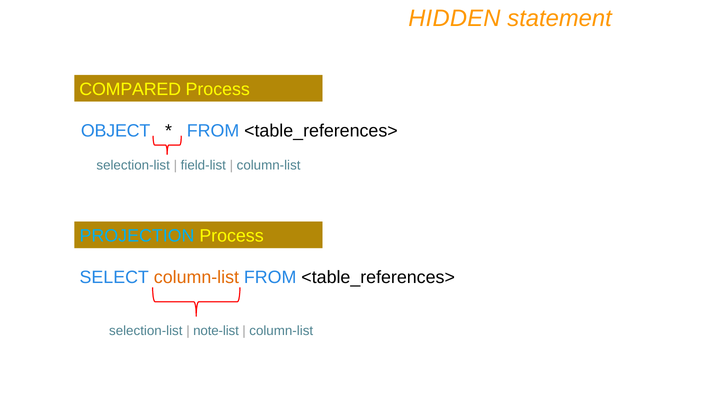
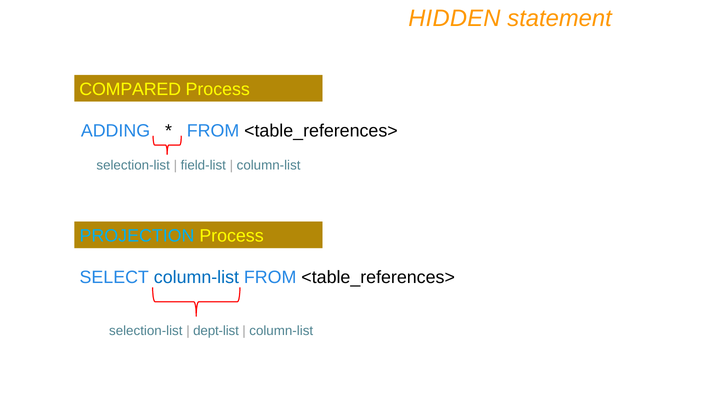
OBJECT: OBJECT -> ADDING
column-list at (196, 277) colour: orange -> blue
note-list: note-list -> dept-list
